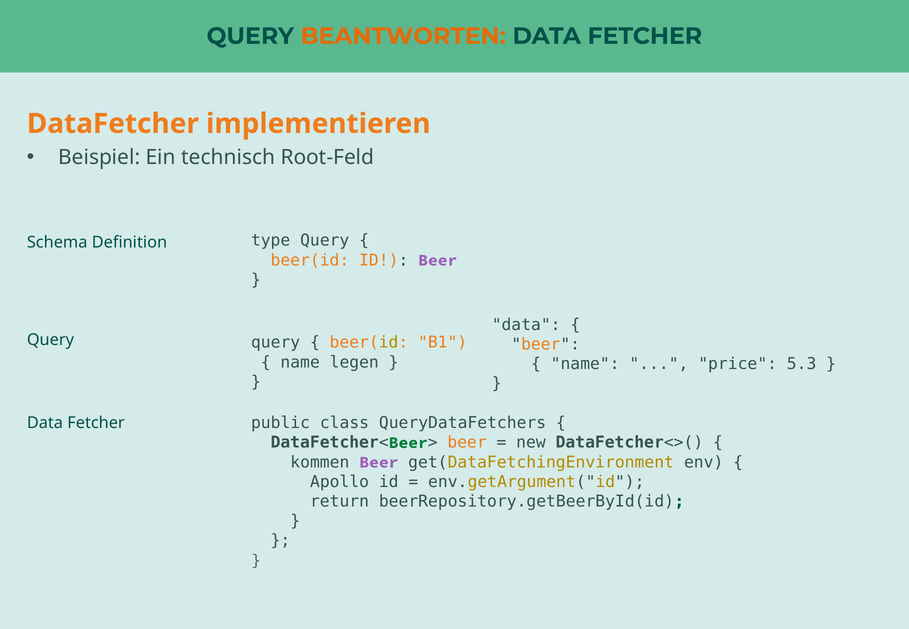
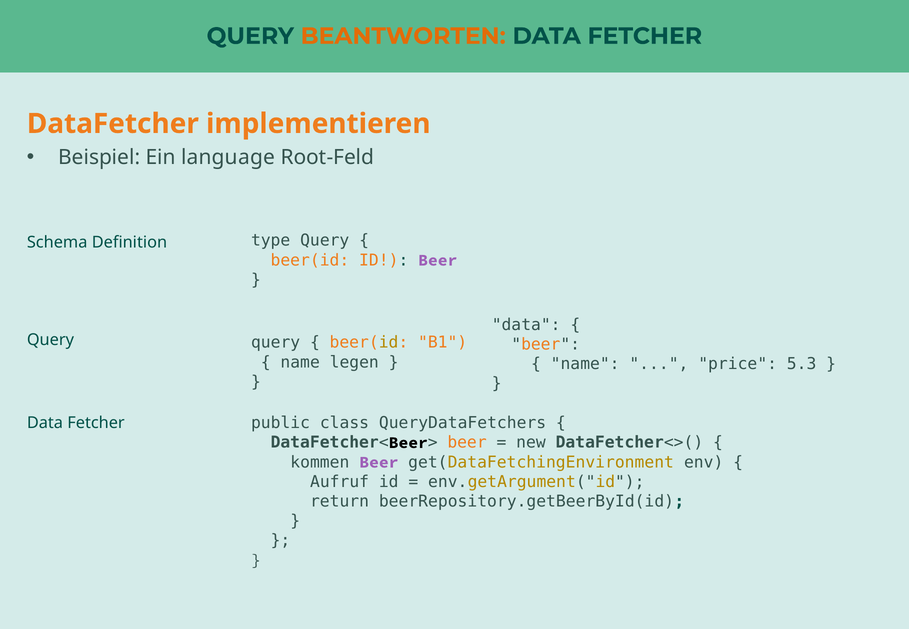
technisch: technisch -> language
Beer at (408, 443) colour: green -> black
Apollo: Apollo -> Aufruf
